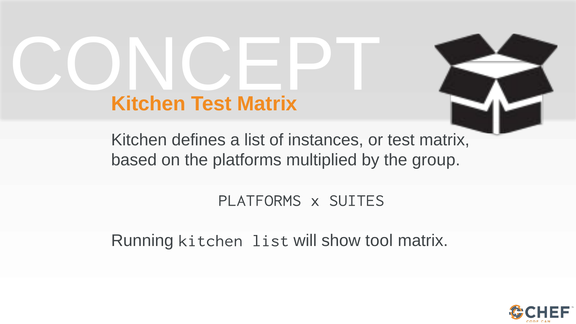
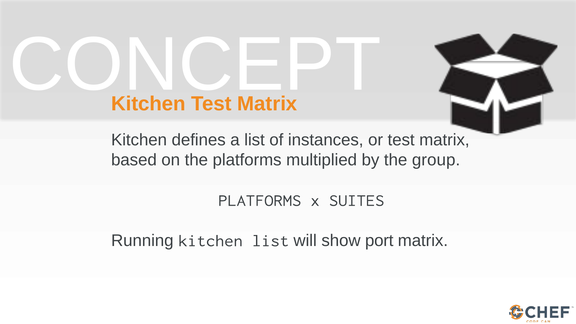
tool: tool -> port
